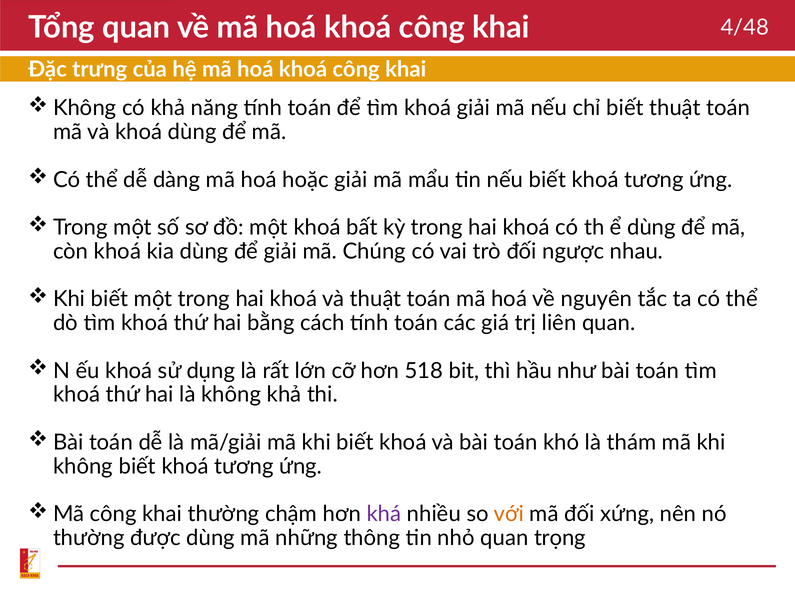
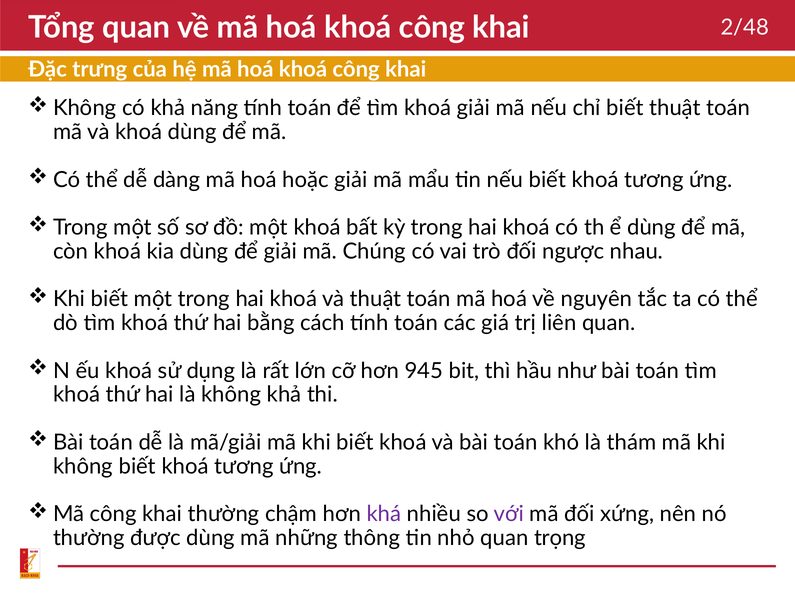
4/48: 4/48 -> 2/48
518: 518 -> 945
với colour: orange -> purple
